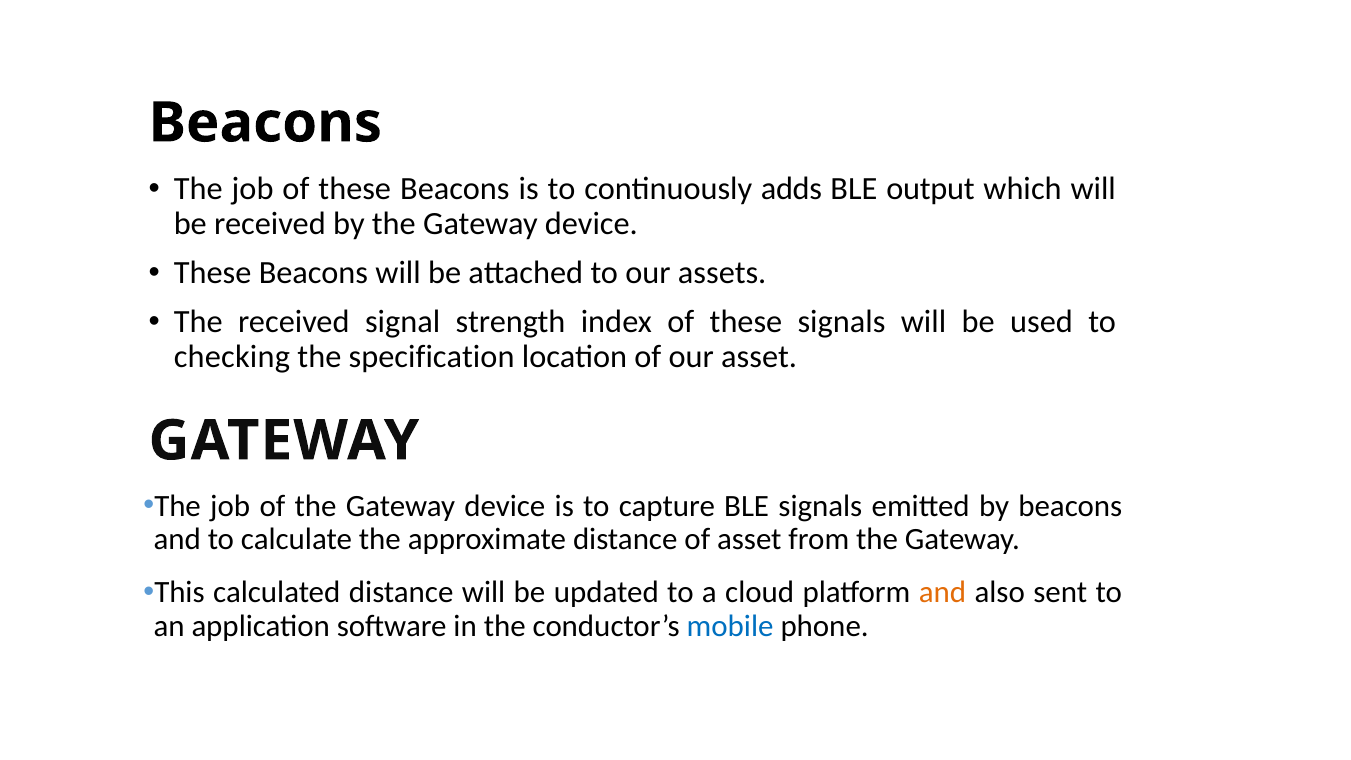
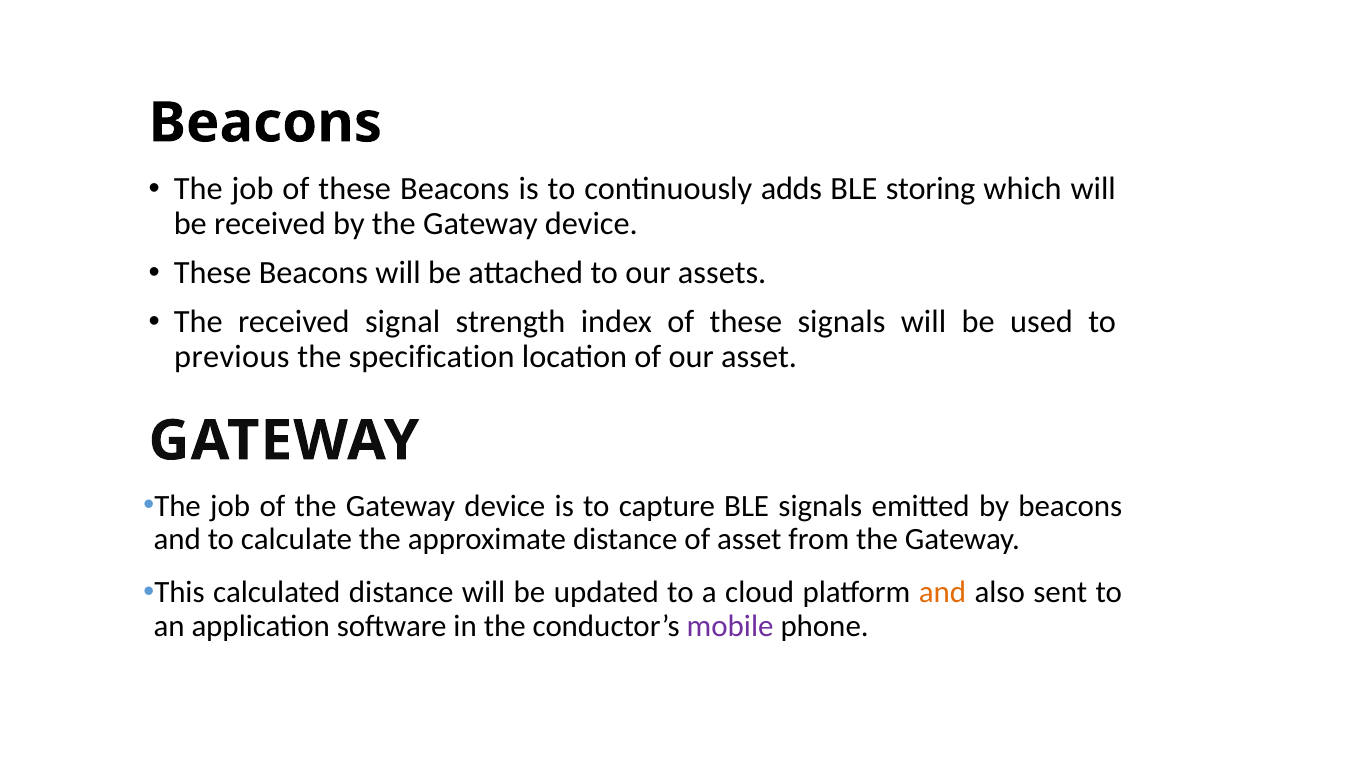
output: output -> storing
checking: checking -> previous
mobile colour: blue -> purple
